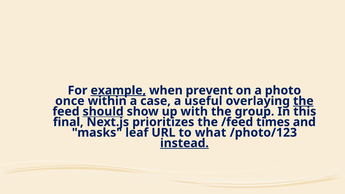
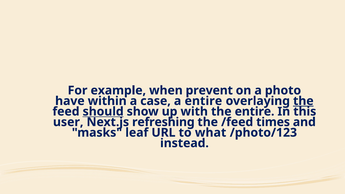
example underline: present -> none
once: once -> have
a useful: useful -> entire
the group: group -> entire
final: final -> user
prioritizes: prioritizes -> refreshing
instead underline: present -> none
